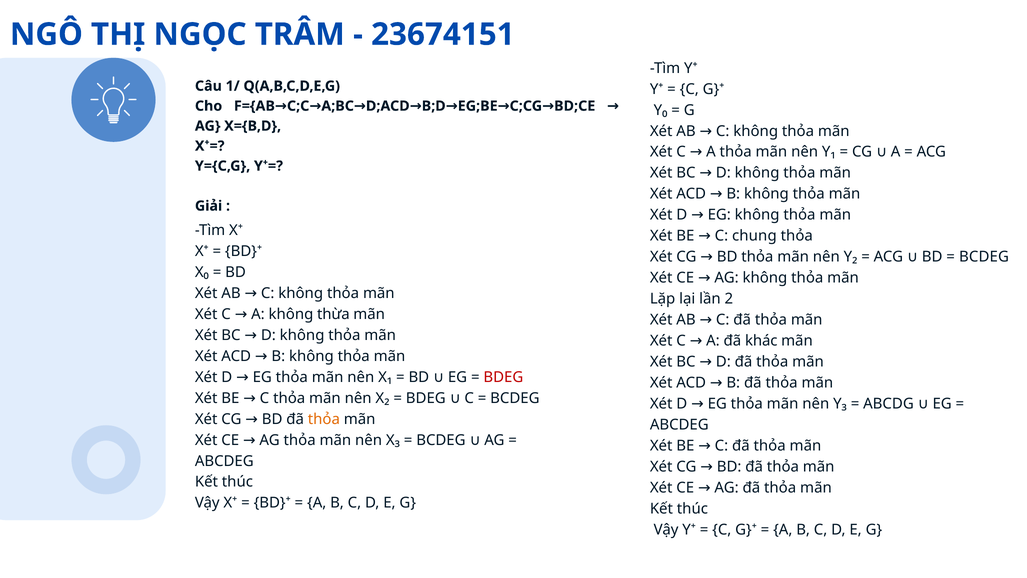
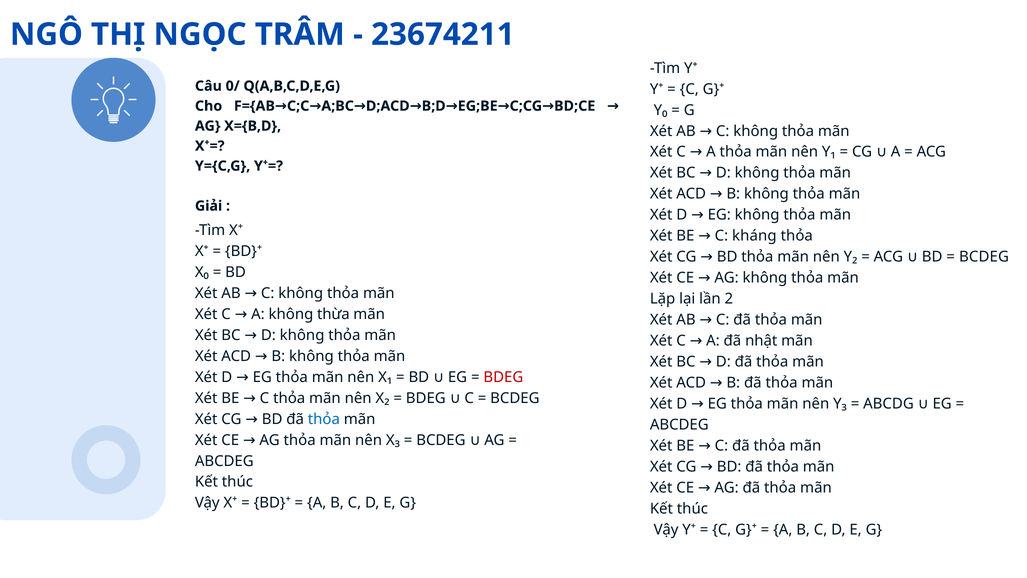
23674151: 23674151 -> 23674211
1/: 1/ -> 0/
chung: chung -> kháng
khác: khác -> nhật
thỏa at (324, 419) colour: orange -> blue
